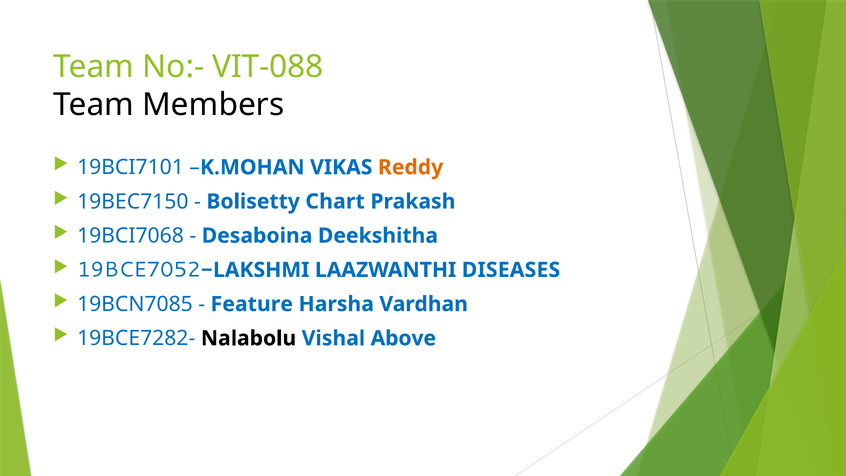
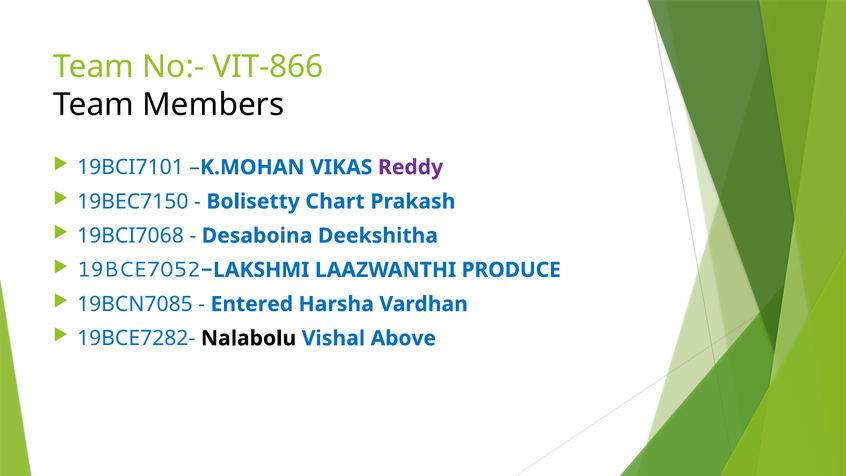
VIT-088: VIT-088 -> VIT-866
Reddy colour: orange -> purple
DISEASES: DISEASES -> PRODUCE
Feature: Feature -> Entered
